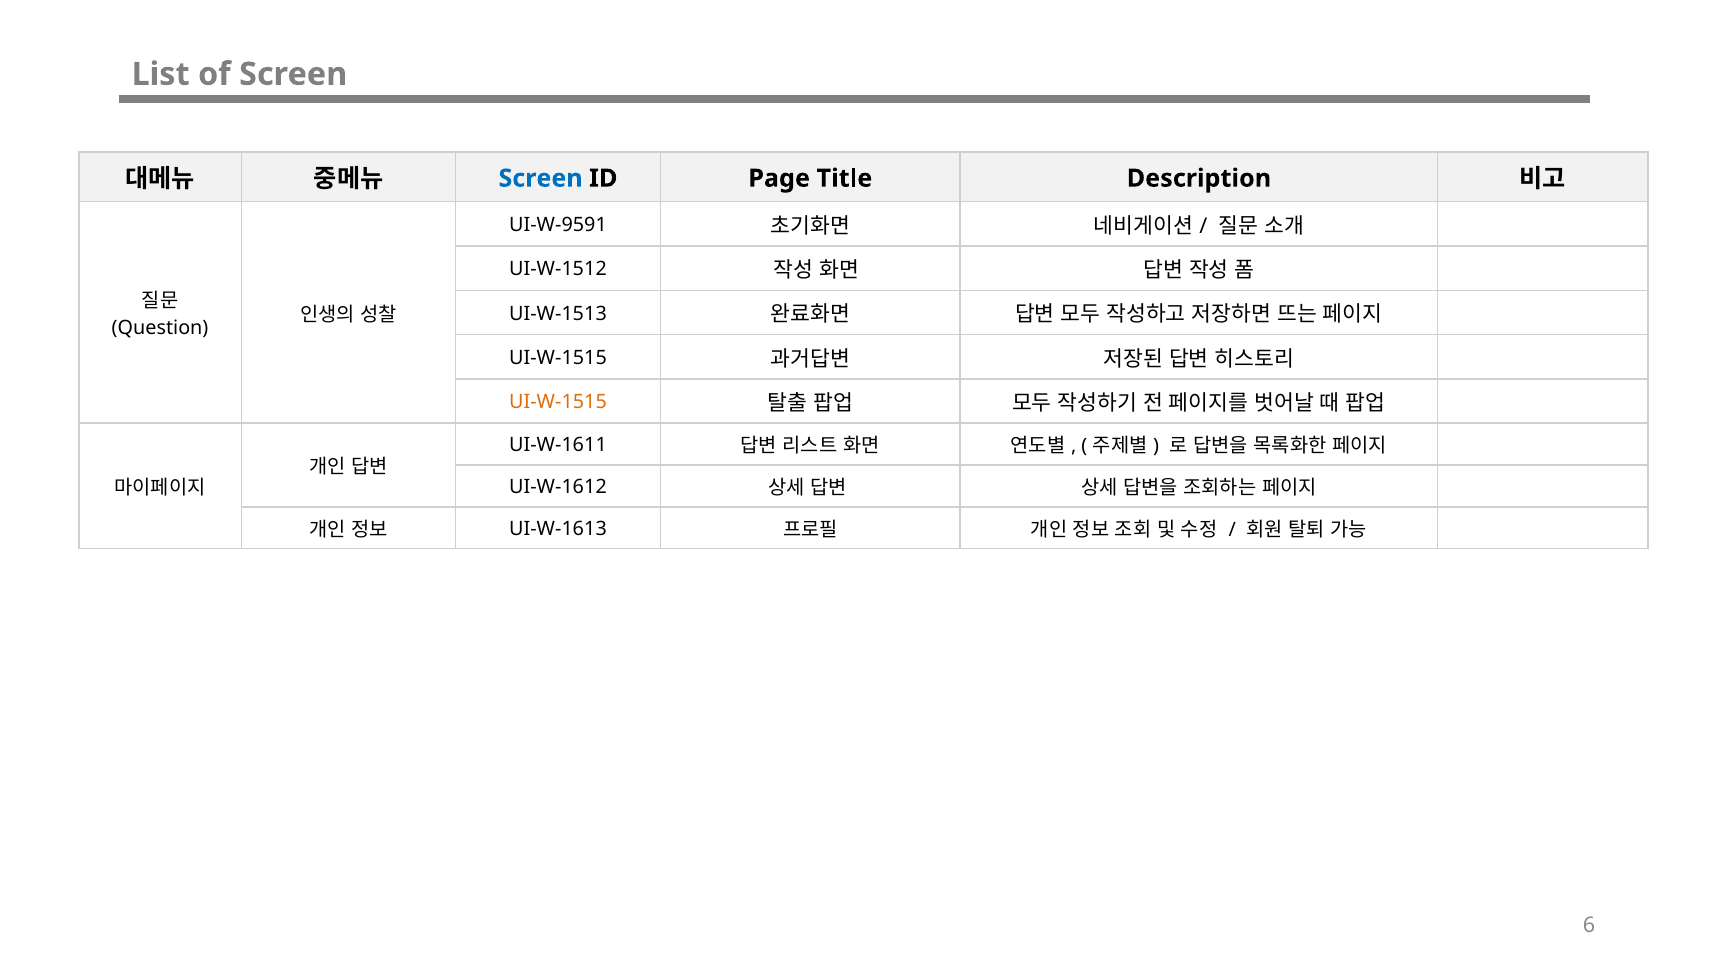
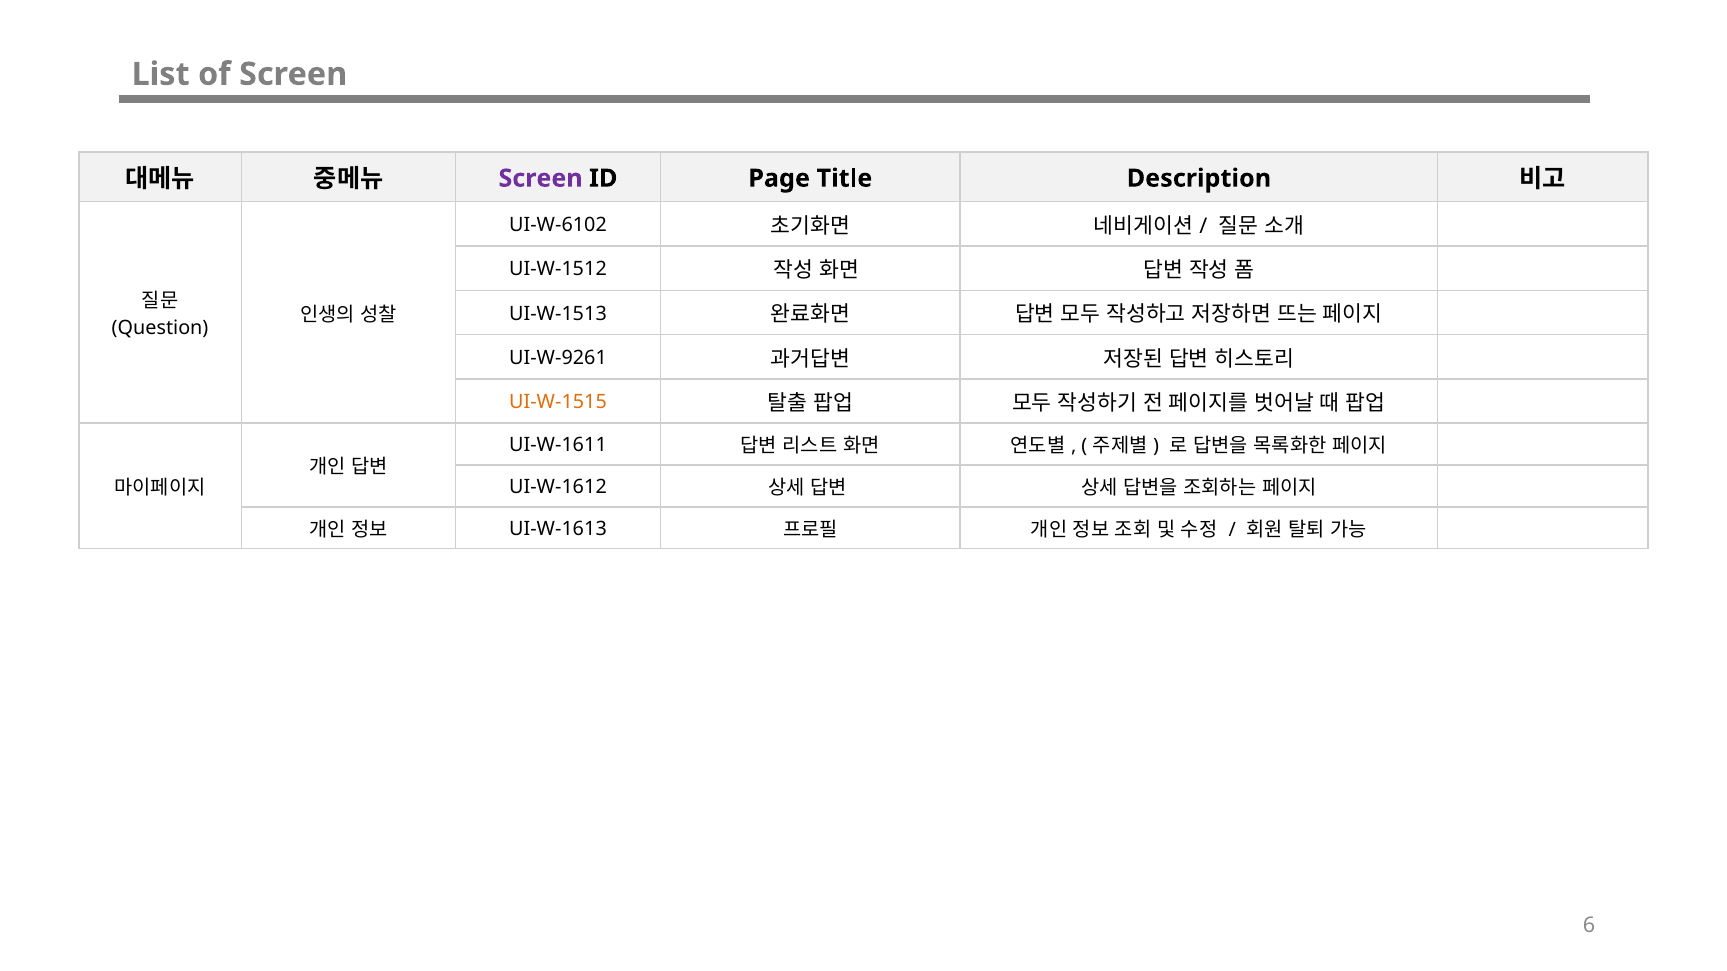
Screen at (541, 178) colour: blue -> purple
UI-W-9591: UI-W-9591 -> UI-W-6102
UI-W-1515 at (558, 358): UI-W-1515 -> UI-W-9261
